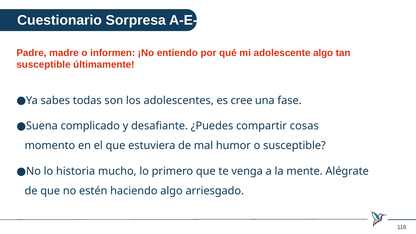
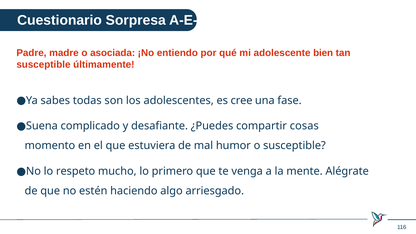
informen: informen -> asociada
adolescente algo: algo -> bien
historia: historia -> respeto
